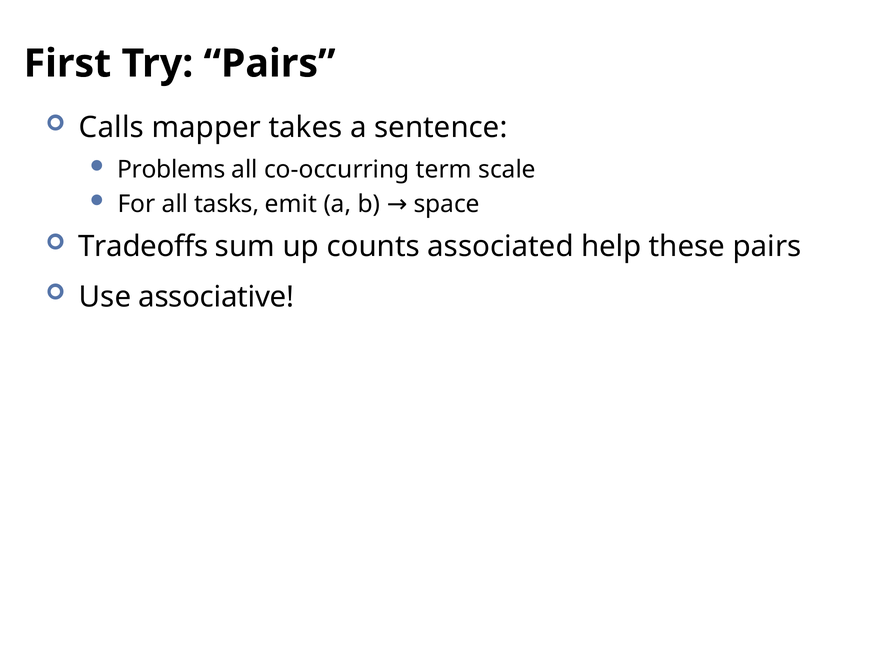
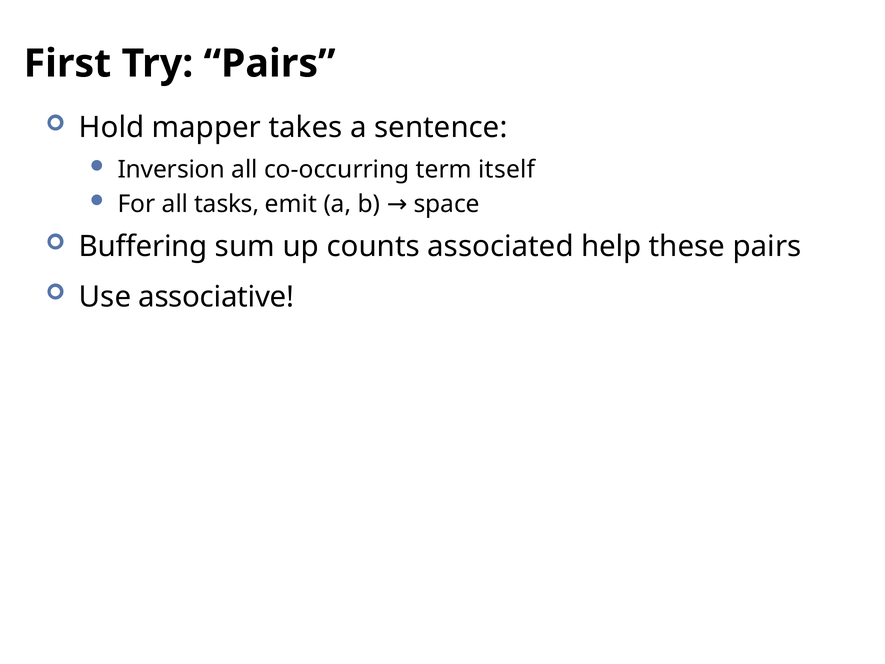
Calls: Calls -> Hold
Problems: Problems -> Inversion
scale: scale -> itself
Tradeoffs: Tradeoffs -> Buffering
